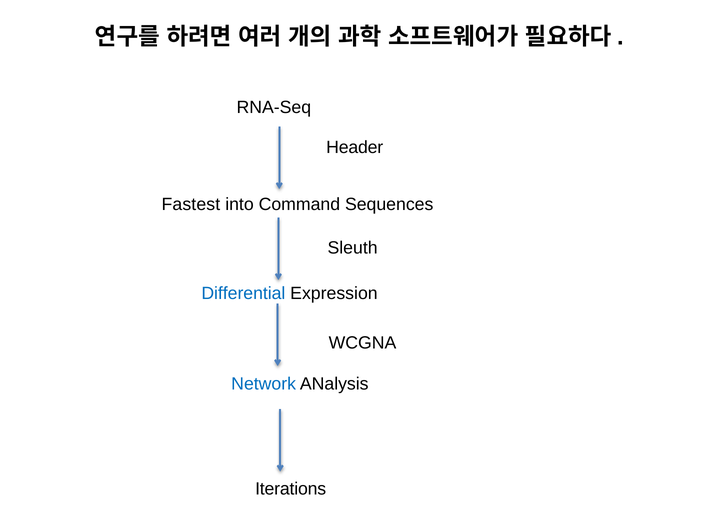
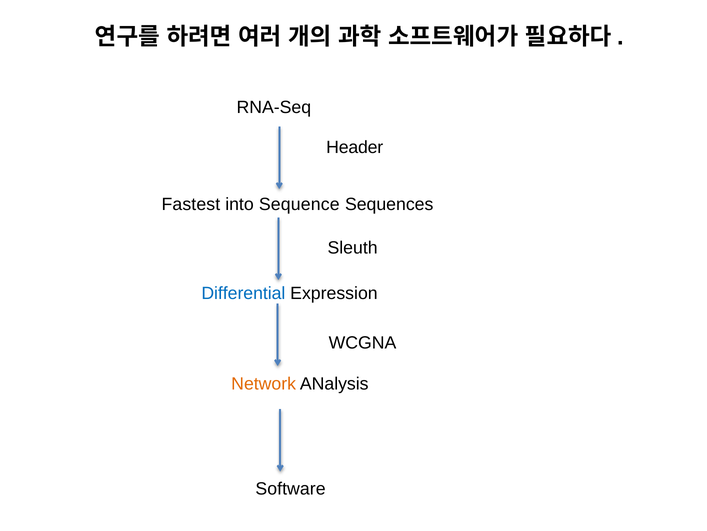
Command: Command -> Sequence
Network colour: blue -> orange
Iterations: Iterations -> Software
